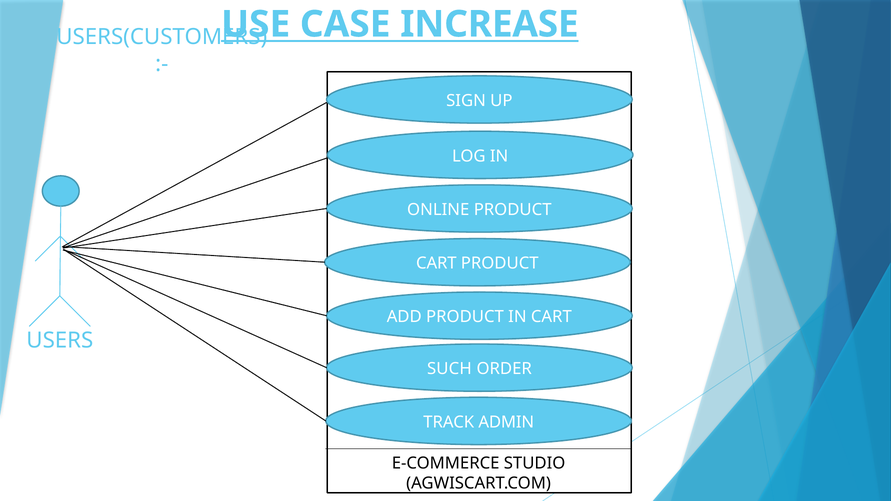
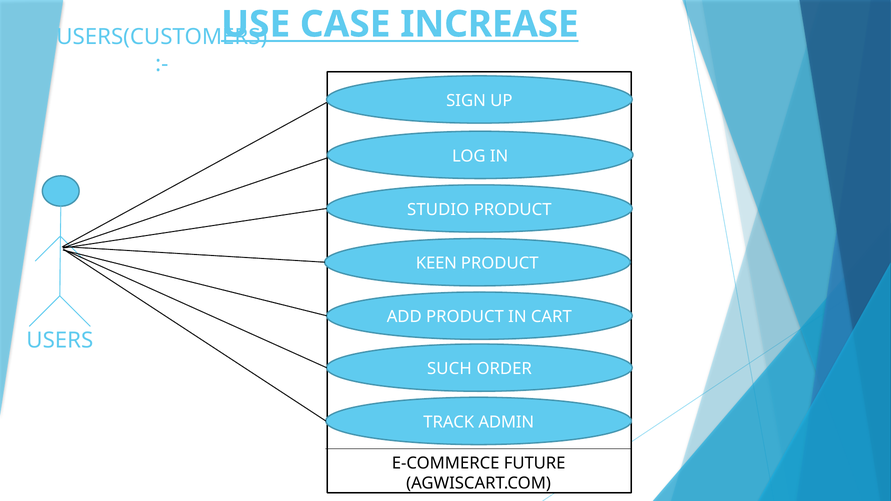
ONLINE: ONLINE -> STUDIO
CART at (436, 263): CART -> KEEN
STUDIO: STUDIO -> FUTURE
